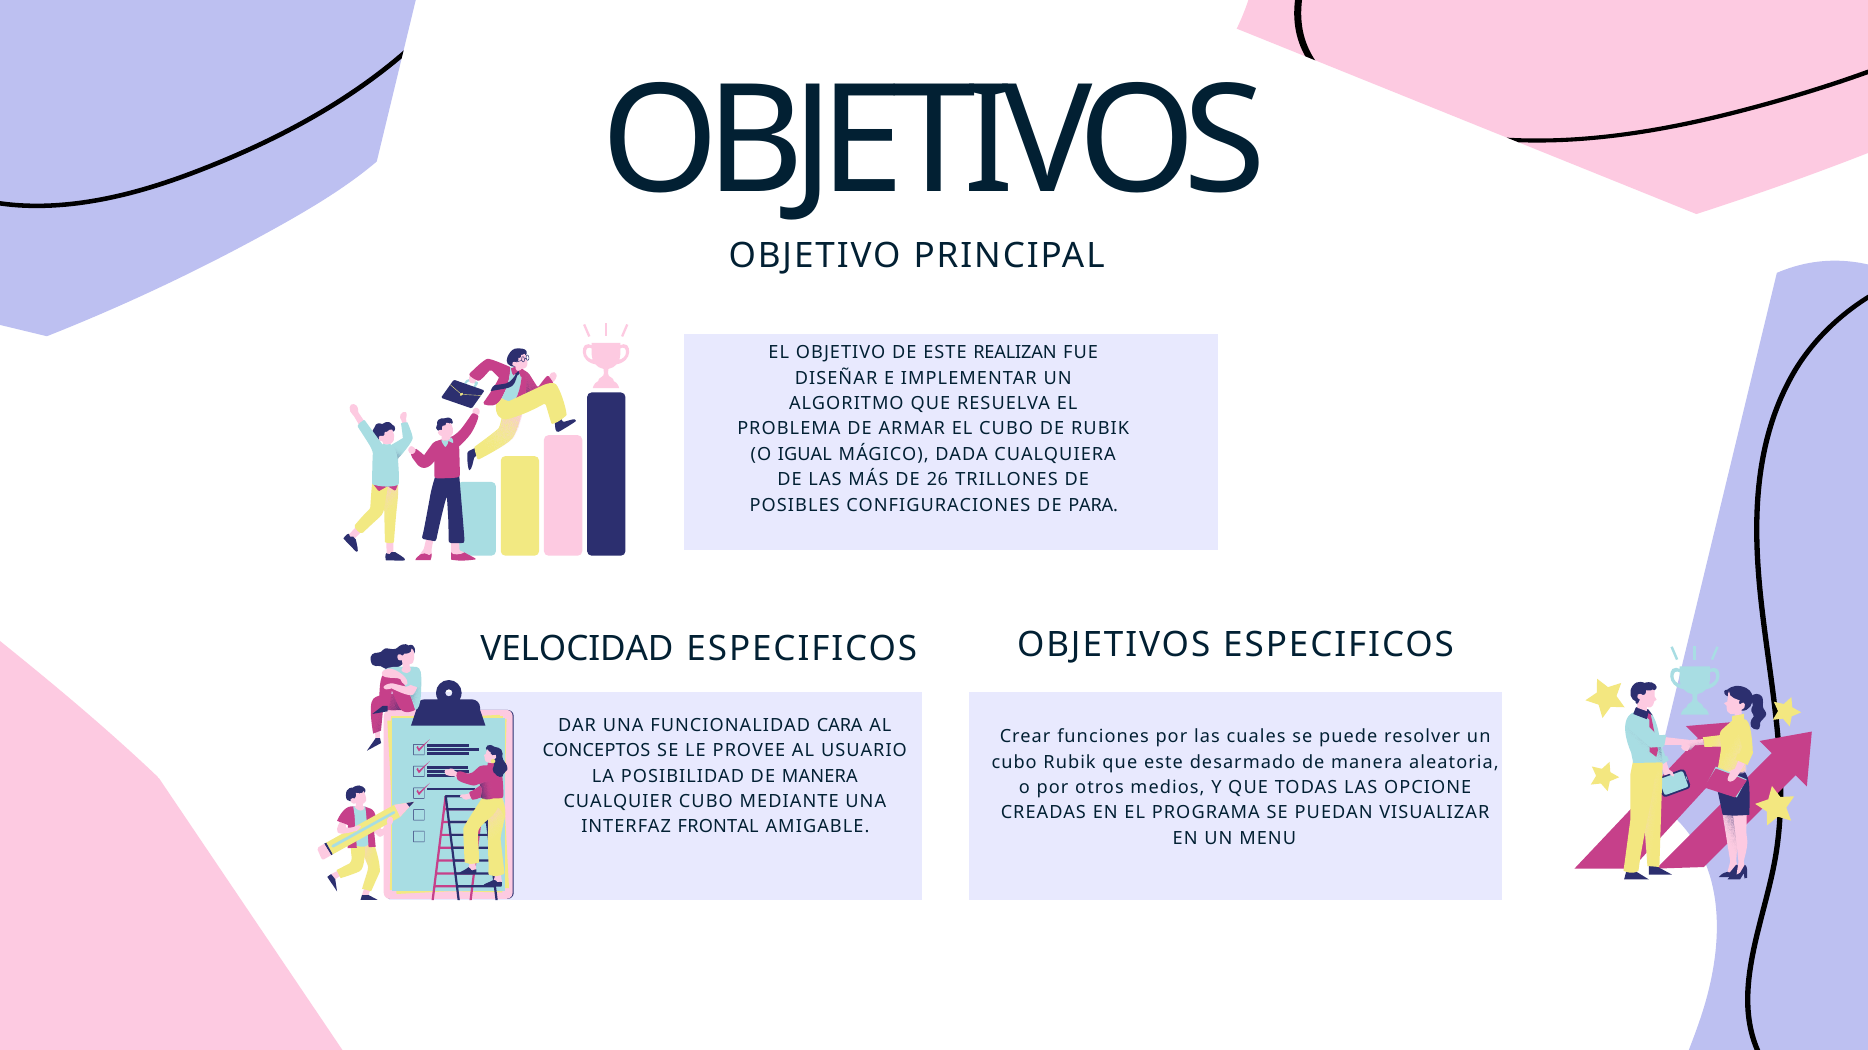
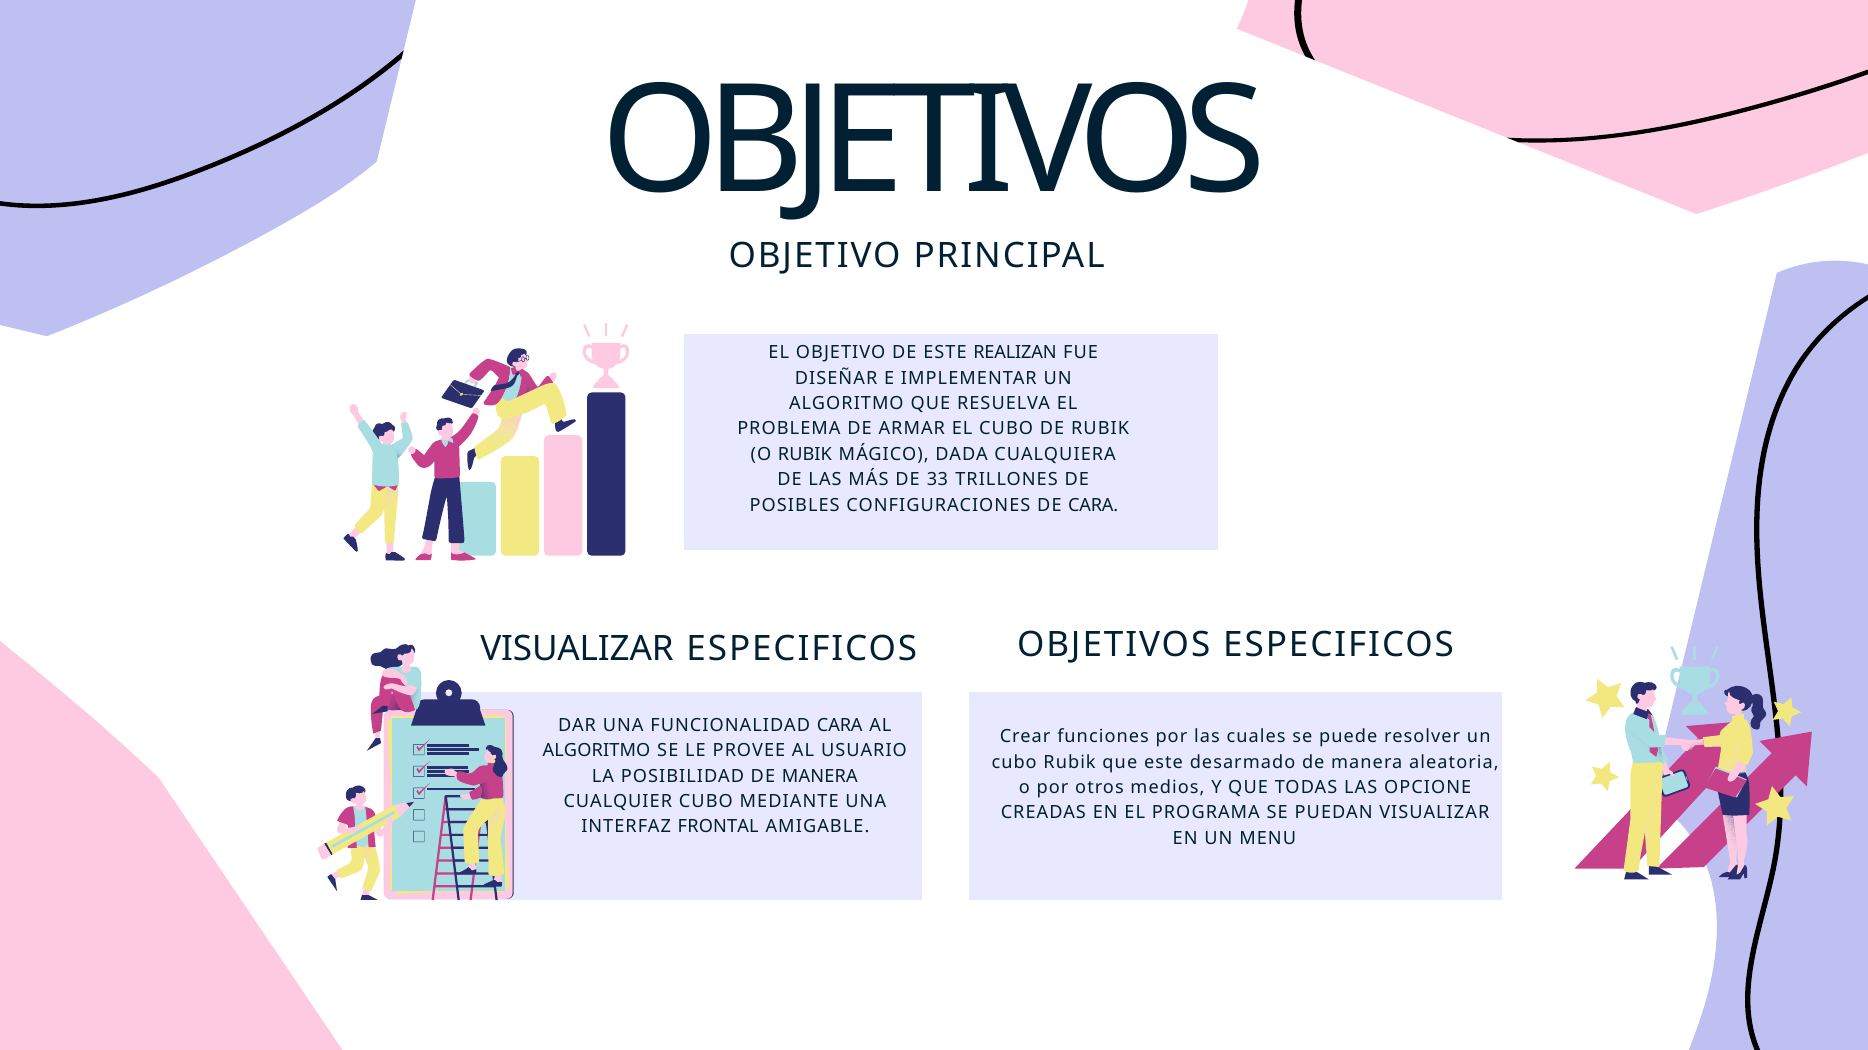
O IGUAL: IGUAL -> RUBIK
26: 26 -> 33
DE PARA: PARA -> CARA
VELOCIDAD at (577, 650): VELOCIDAD -> VISUALIZAR
CONCEPTOS at (596, 751): CONCEPTOS -> ALGORITMO
